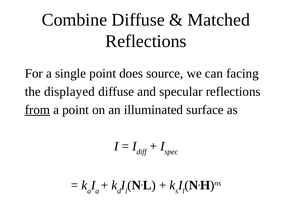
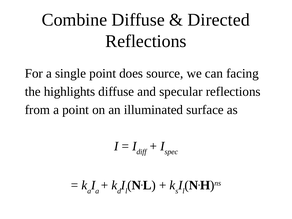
Matched: Matched -> Directed
displayed: displayed -> highlights
from underline: present -> none
